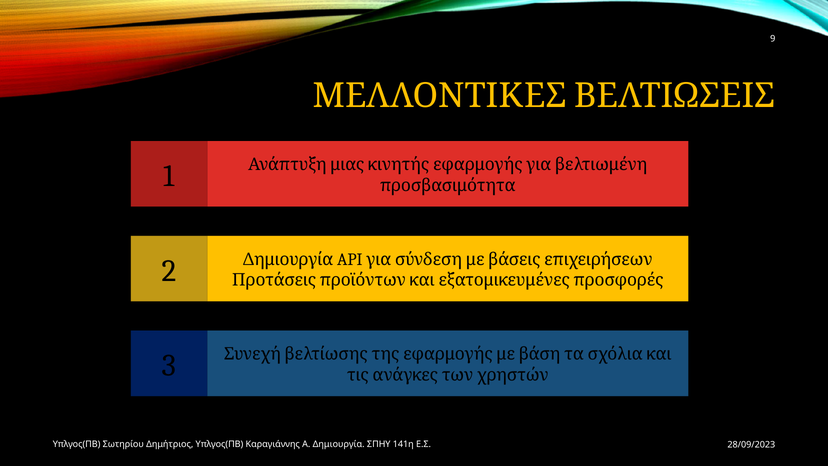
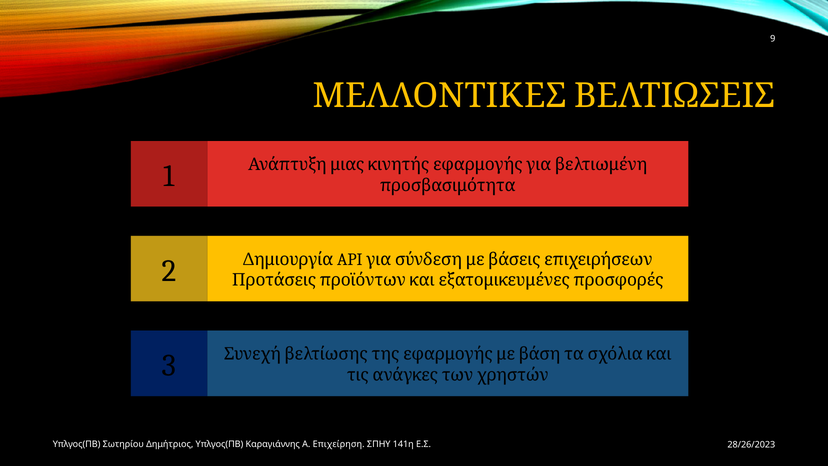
Α Δημιουργία: Δημιουργία -> Επιχείρηση
28/09/2023: 28/09/2023 -> 28/26/2023
